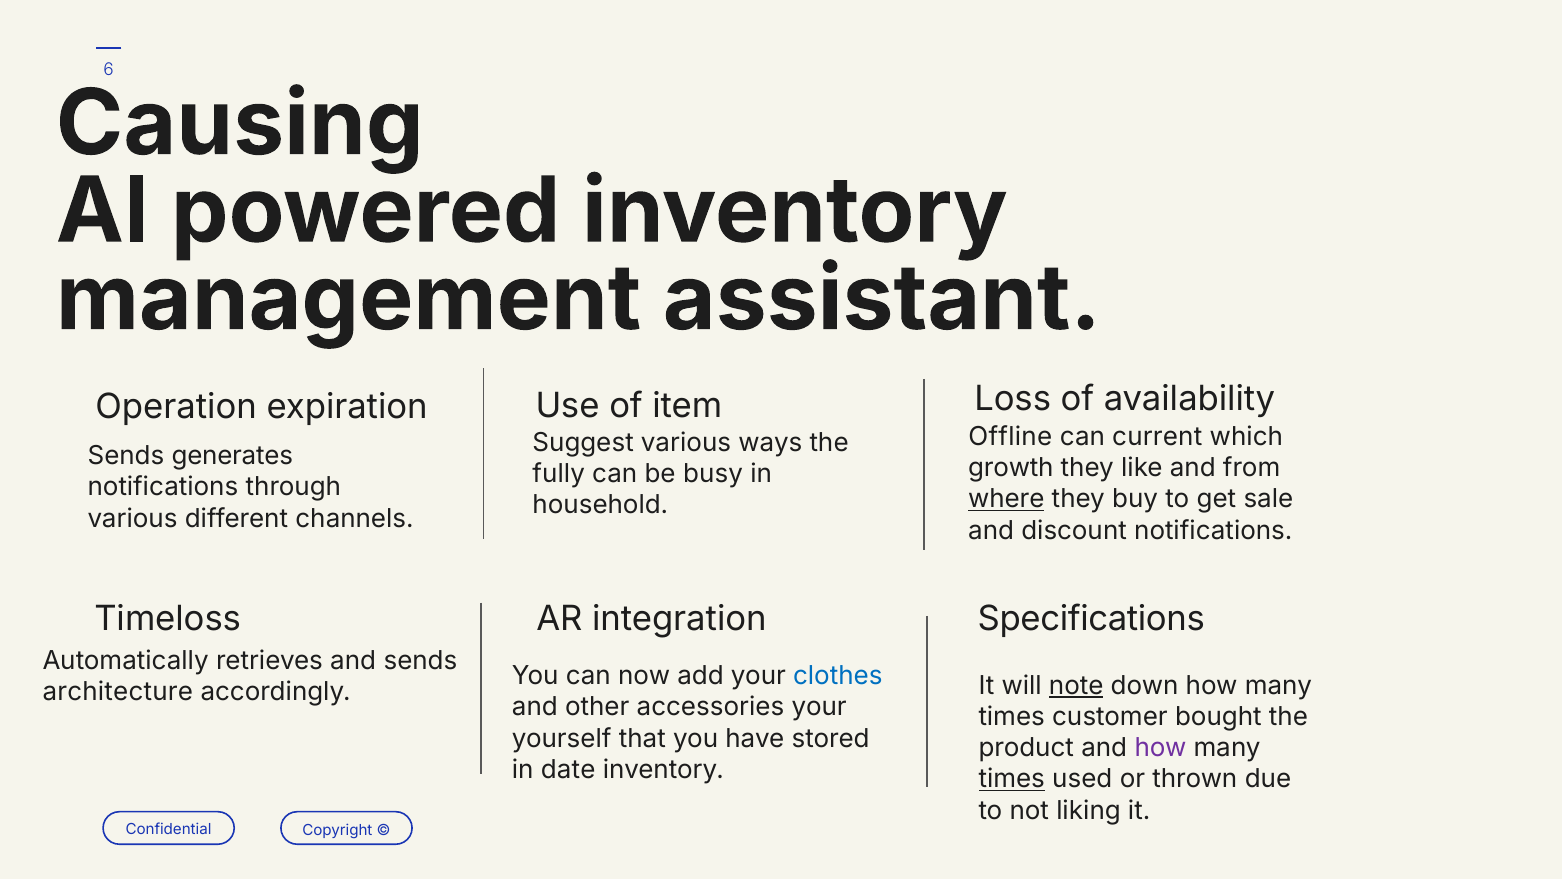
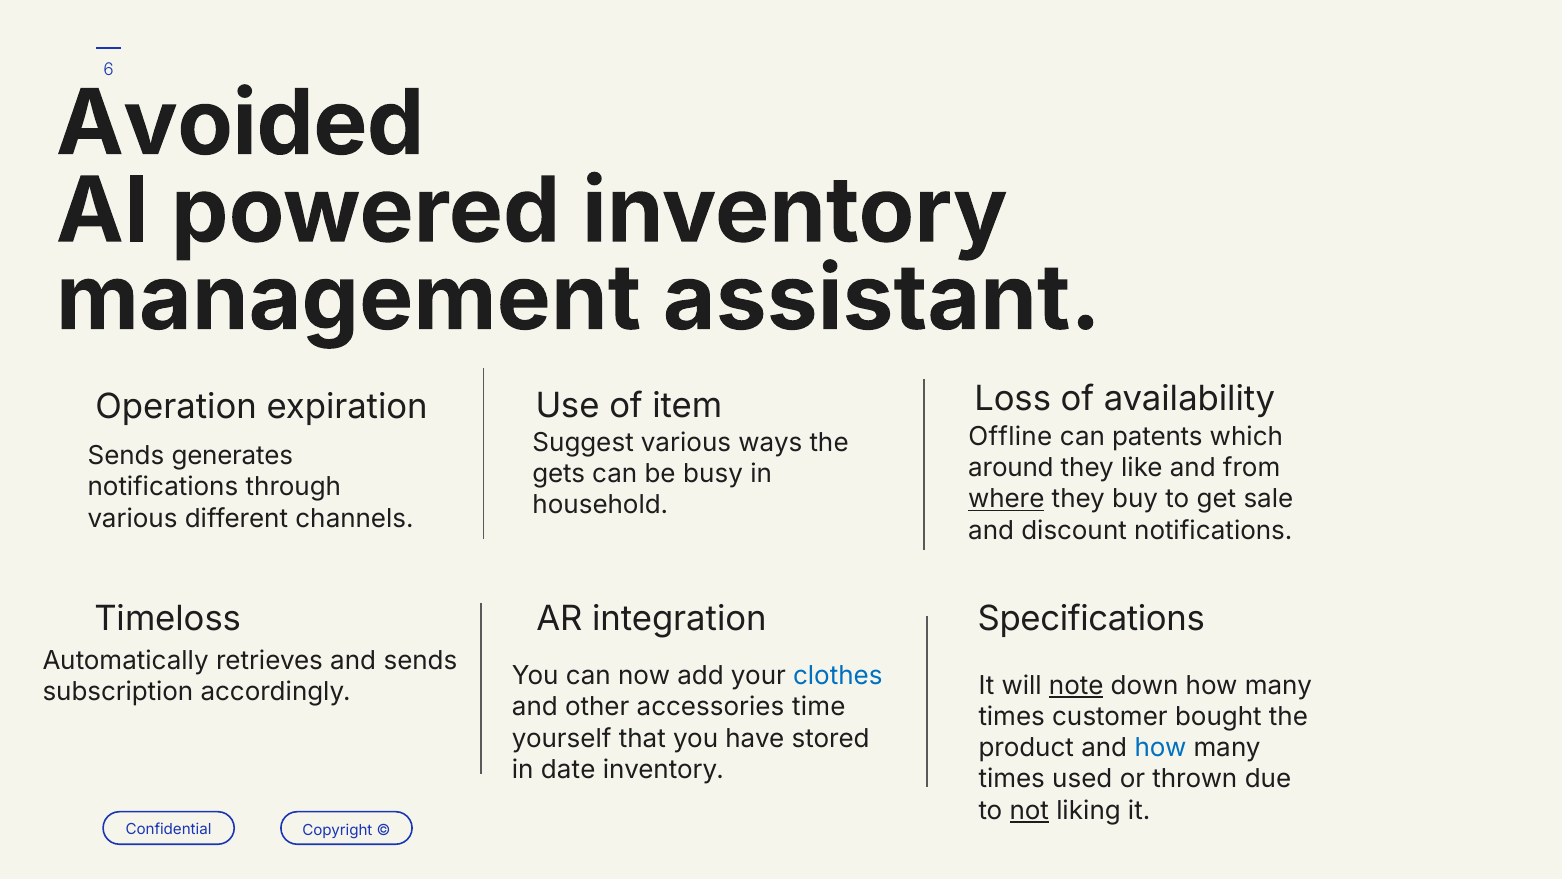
Causing: Causing -> Avoided
current: current -> patents
growth: growth -> around
fully: fully -> gets
architecture: architecture -> subscription
accessories your: your -> time
how at (1161, 748) colour: purple -> blue
times at (1012, 779) underline: present -> none
not underline: none -> present
